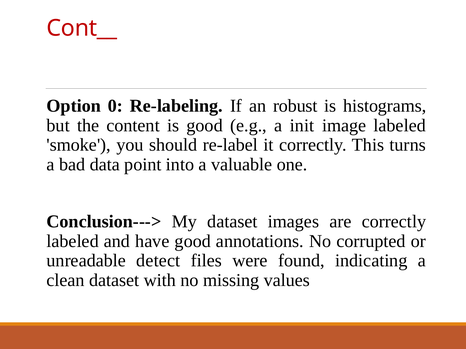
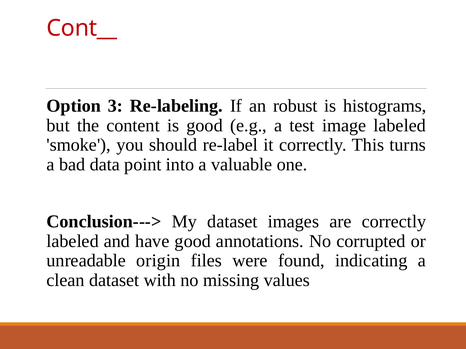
0: 0 -> 3
init: init -> test
detect: detect -> origin
